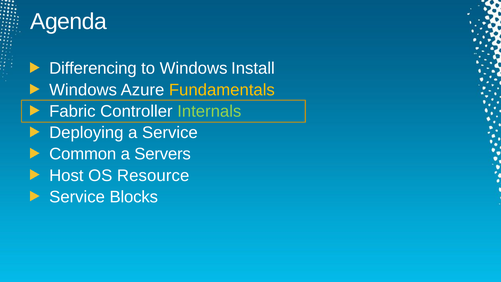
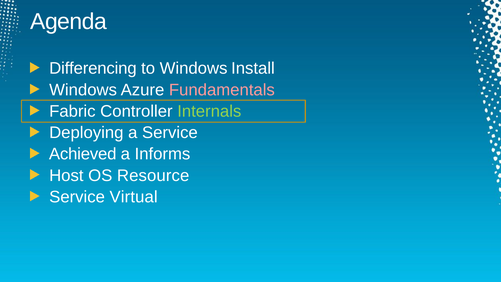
Fundamentals colour: yellow -> pink
Common: Common -> Achieved
Servers: Servers -> Informs
Blocks: Blocks -> Virtual
